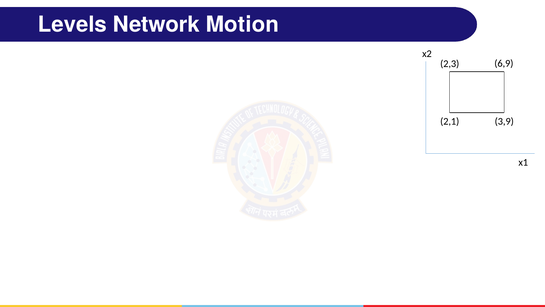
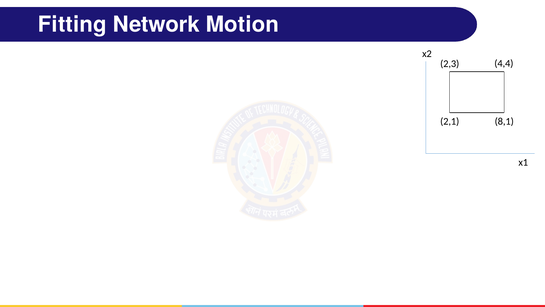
Levels: Levels -> Fitting
6,9: 6,9 -> 4,4
3,9: 3,9 -> 8,1
